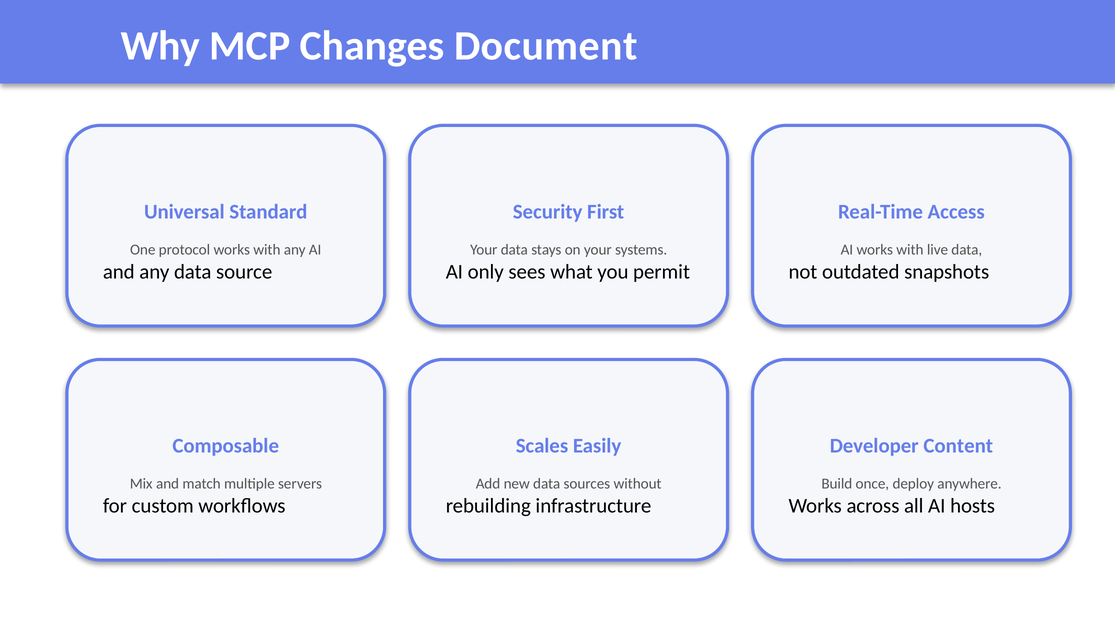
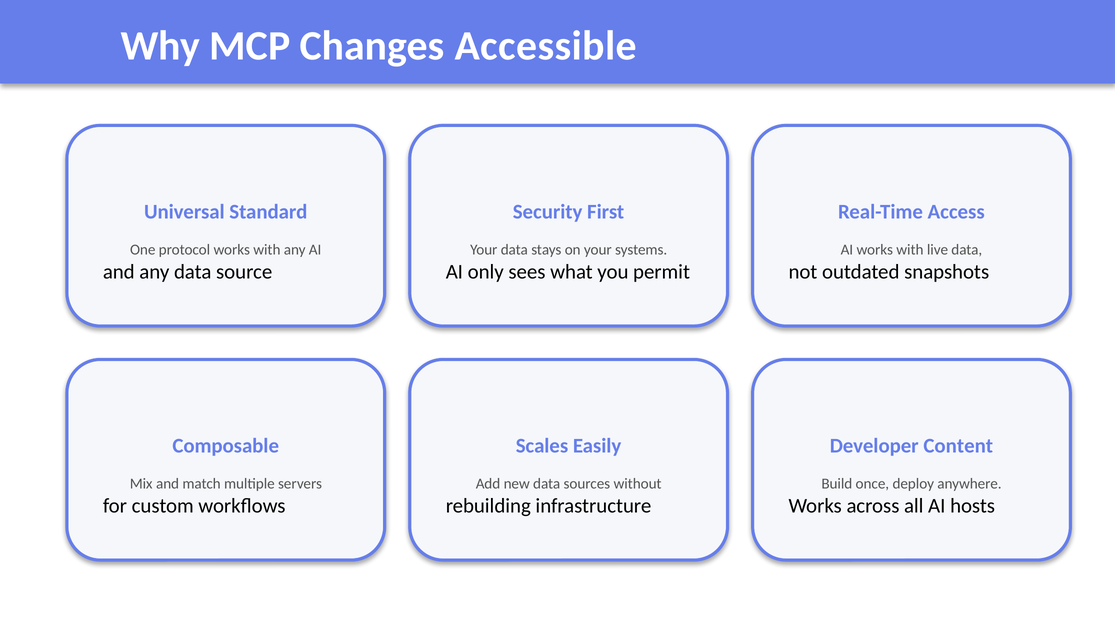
Document: Document -> Accessible
